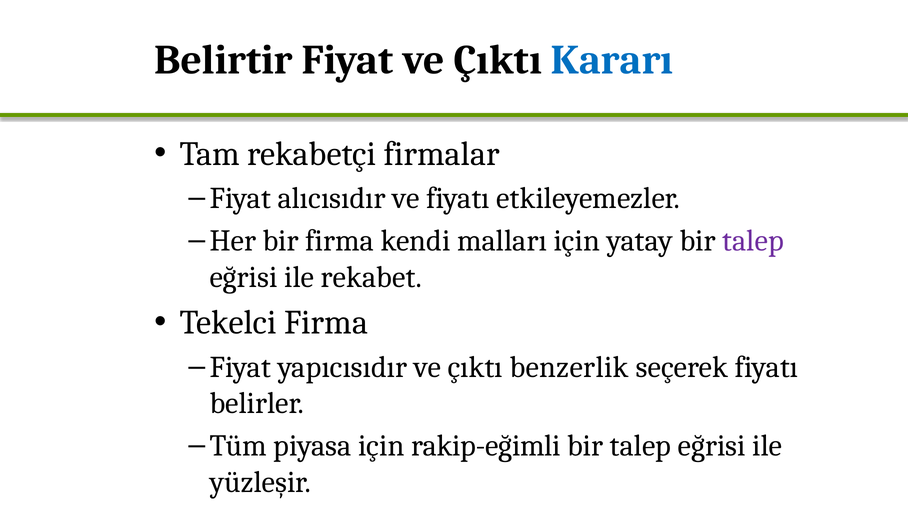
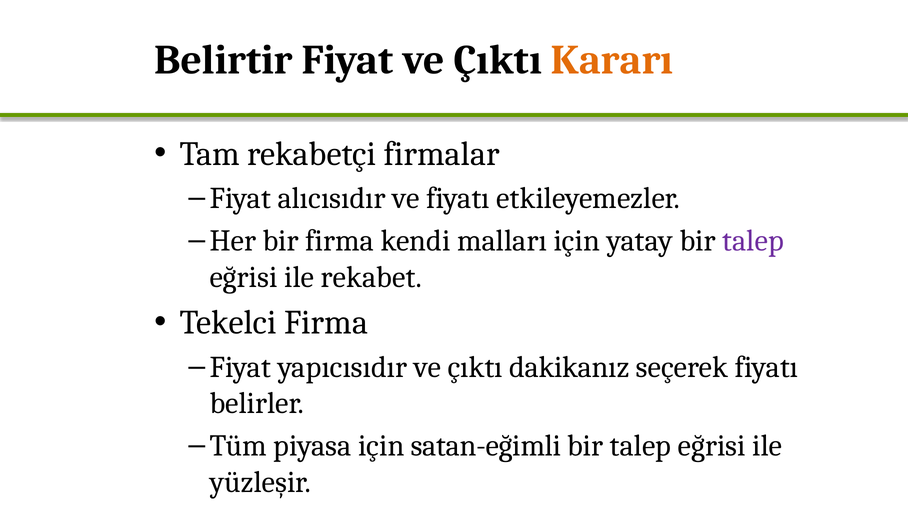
Kararı colour: blue -> orange
benzerlik: benzerlik -> dakikanız
rakip-eğimli: rakip-eğimli -> satan-eğimli
